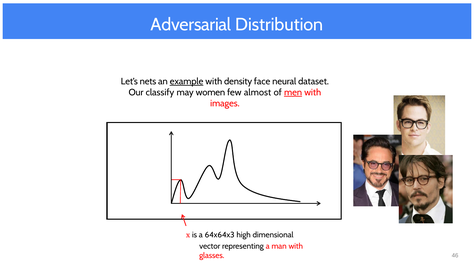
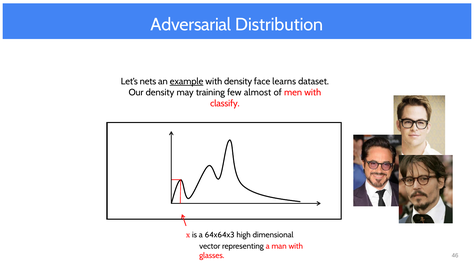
neural: neural -> learns
Our classify: classify -> density
women: women -> training
men underline: present -> none
images: images -> classify
